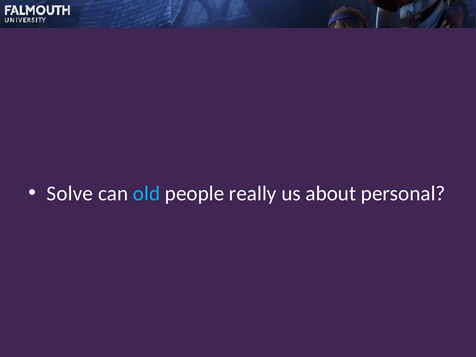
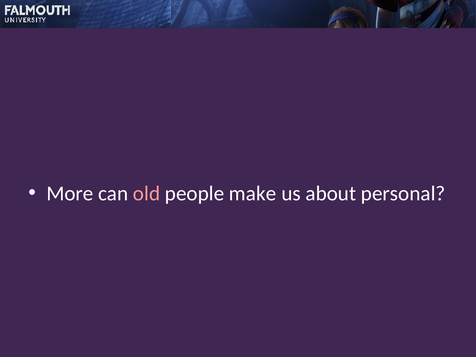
Solve: Solve -> More
old colour: light blue -> pink
really: really -> make
